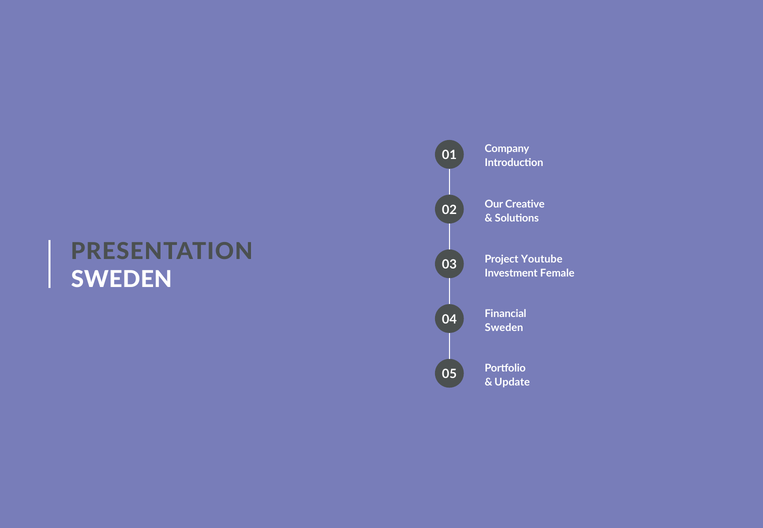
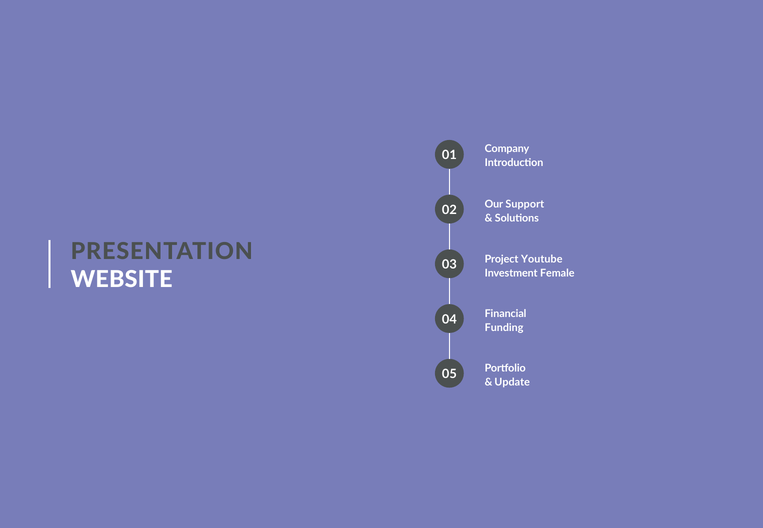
Creative: Creative -> Support
SWEDEN at (122, 279): SWEDEN -> WEBSITE
Sweden at (504, 328): Sweden -> Funding
